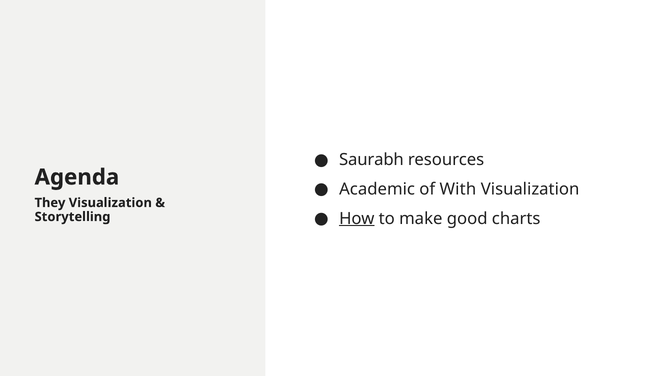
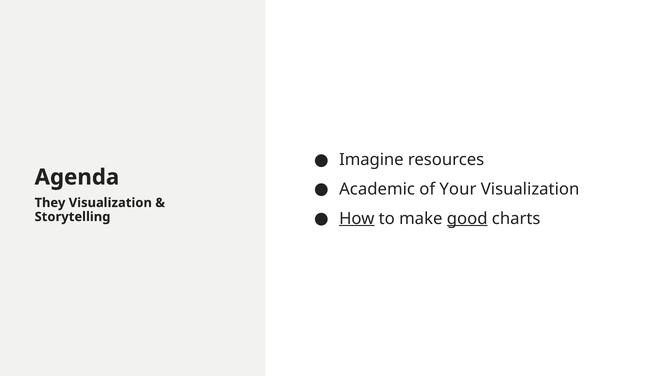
Saurabh: Saurabh -> Imagine
With: With -> Your
good underline: none -> present
